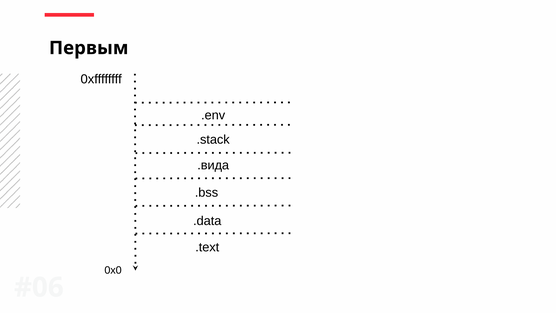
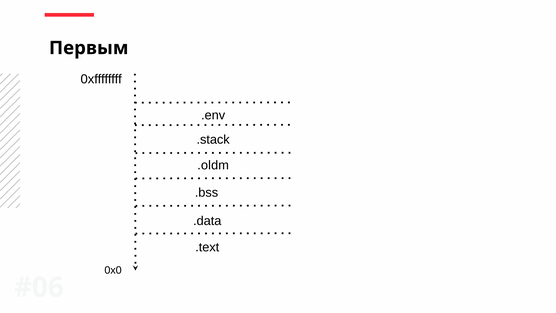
.вида: .вида -> .oldm
